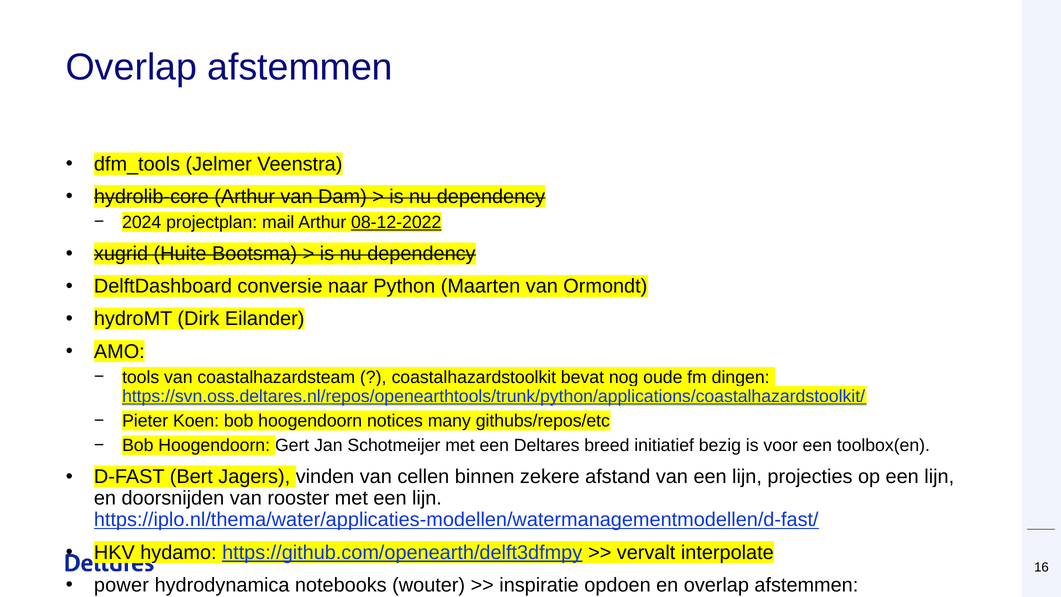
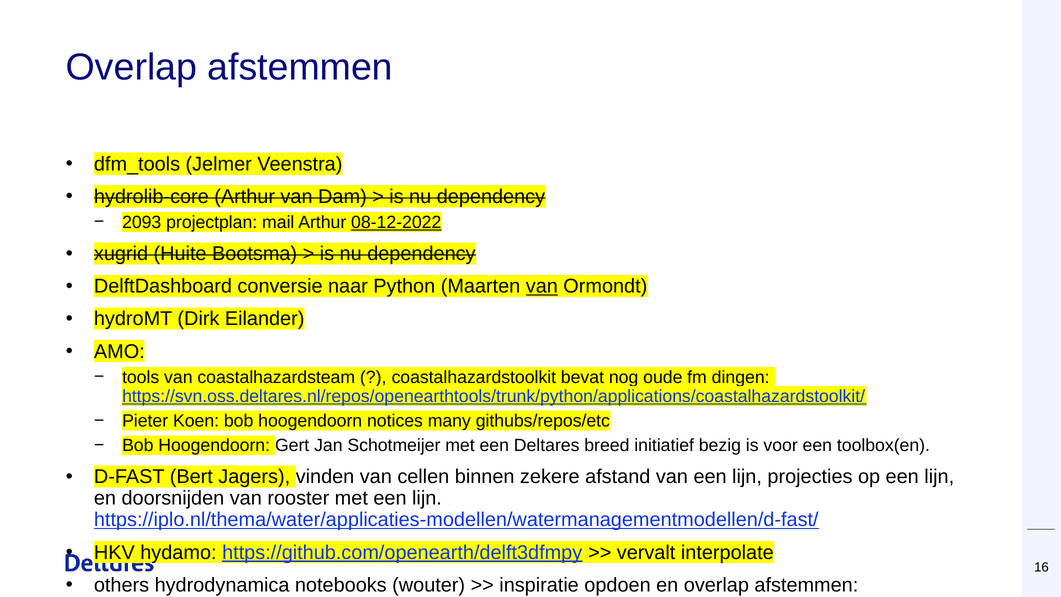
2024: 2024 -> 2093
van at (542, 286) underline: none -> present
power: power -> others
